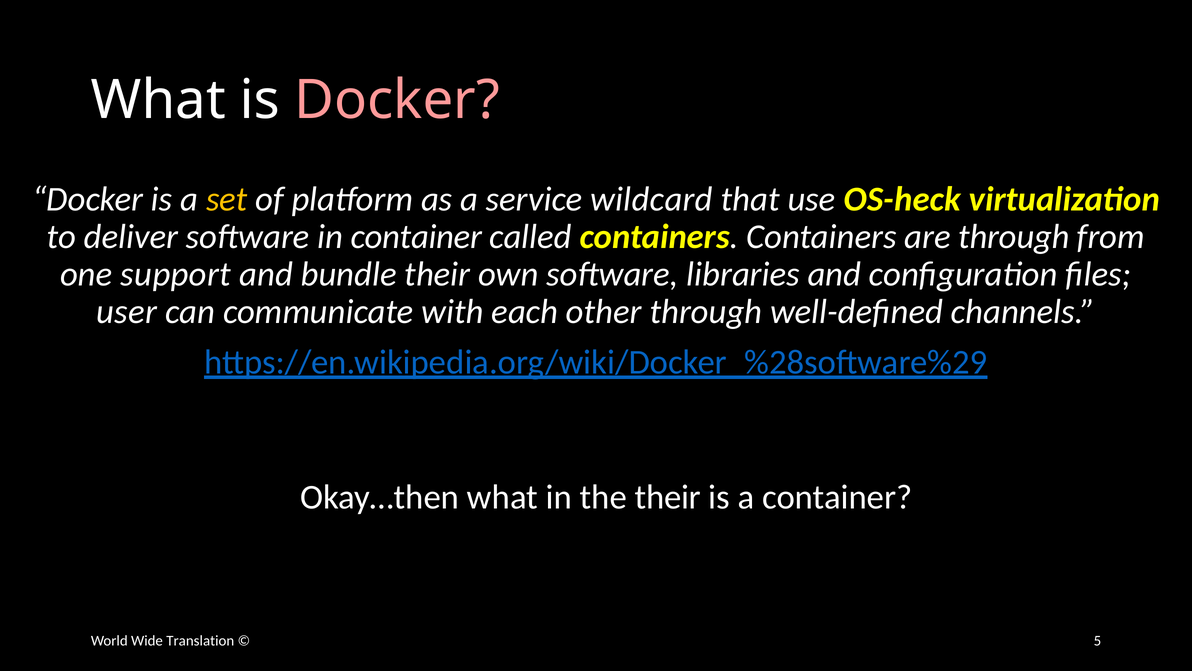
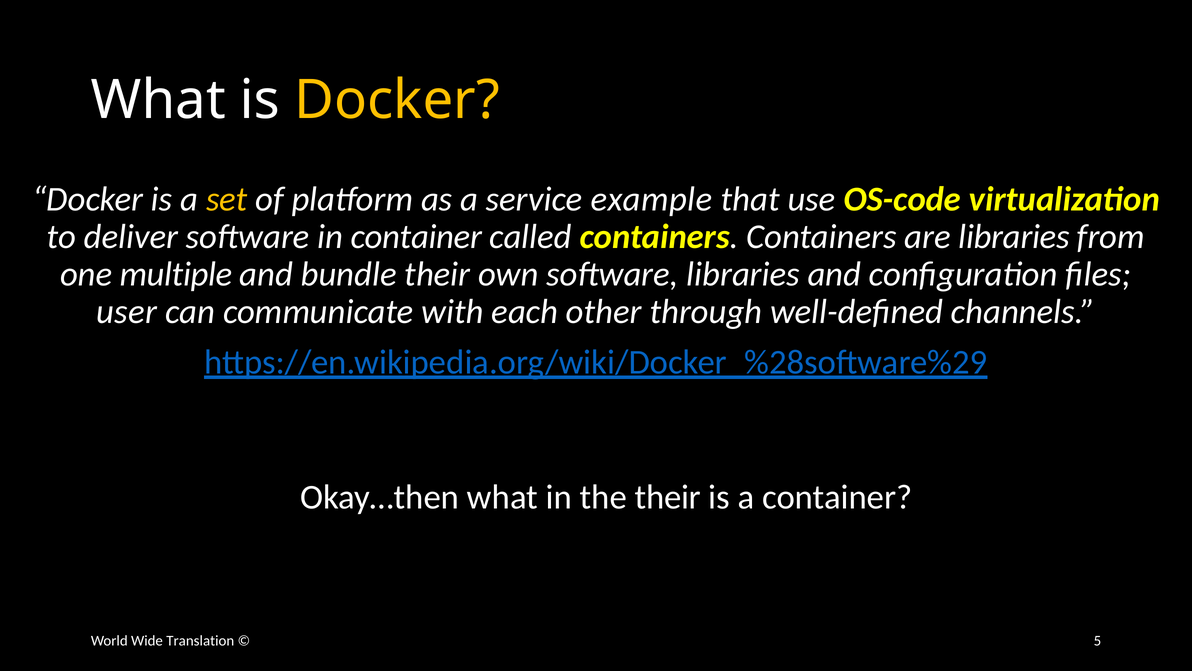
Docker at (397, 100) colour: pink -> yellow
wildcard: wildcard -> example
OS-heck: OS-heck -> OS-code
are through: through -> libraries
support: support -> multiple
